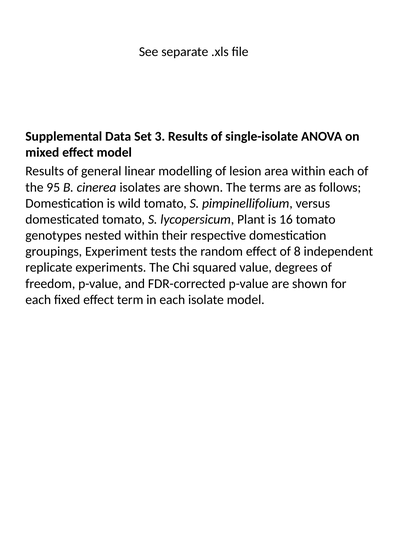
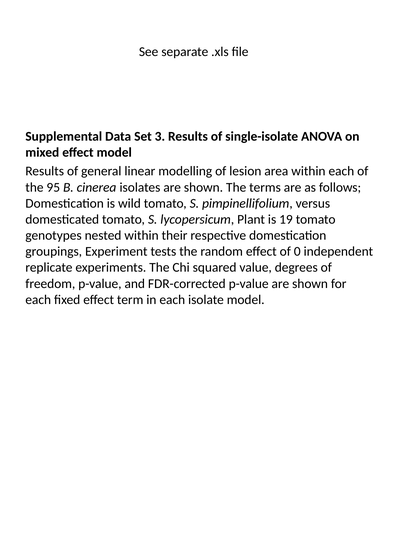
16: 16 -> 19
8: 8 -> 0
